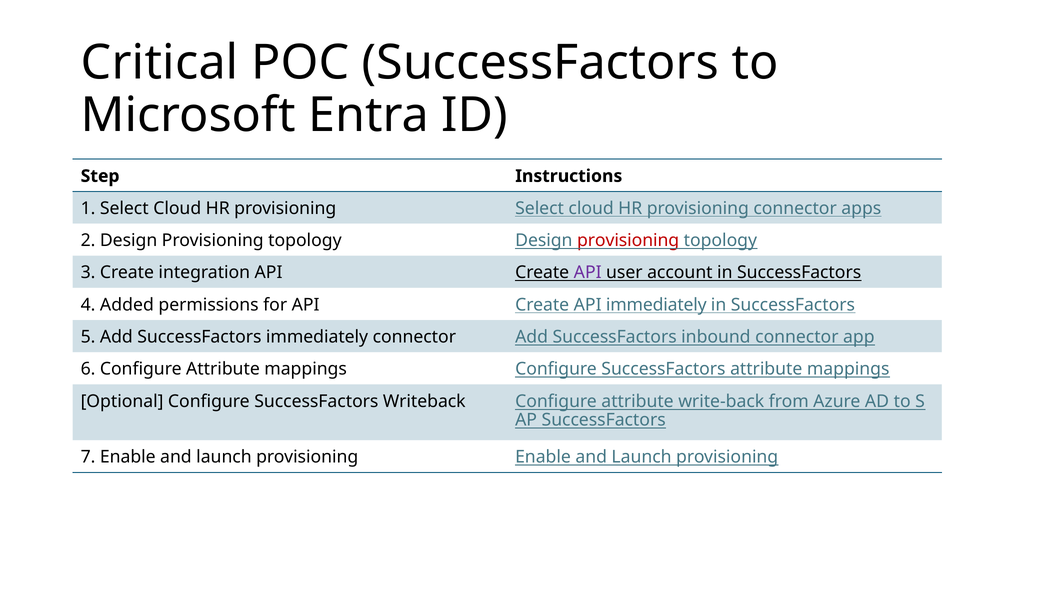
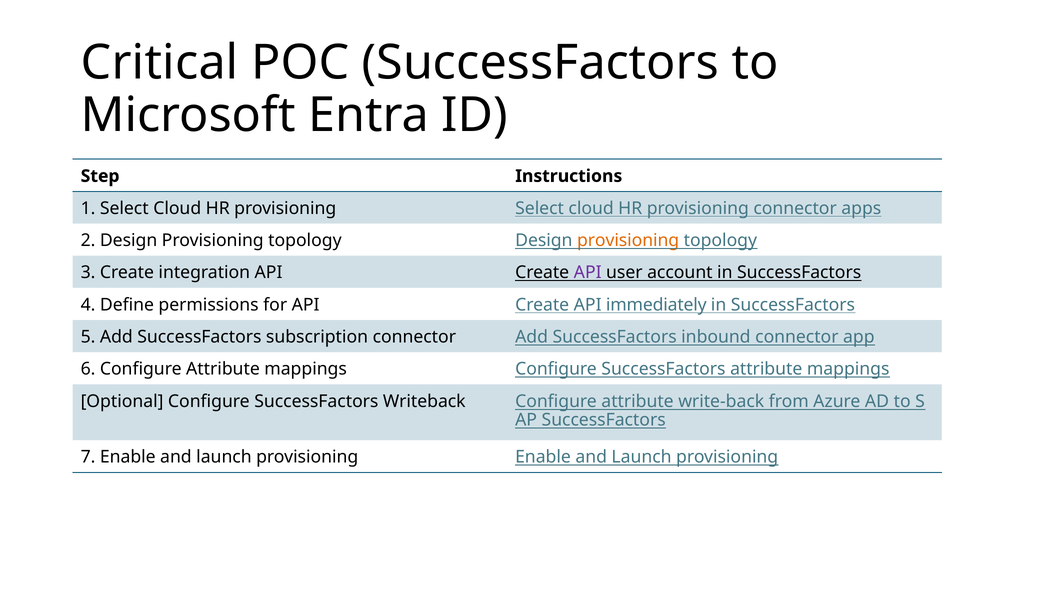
provisioning at (628, 240) colour: red -> orange
Added: Added -> Define
SuccessFactors immediately: immediately -> subscription
